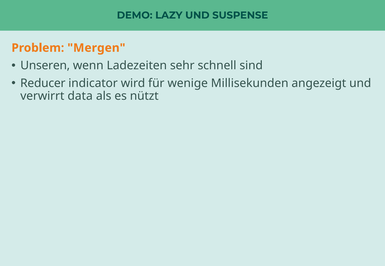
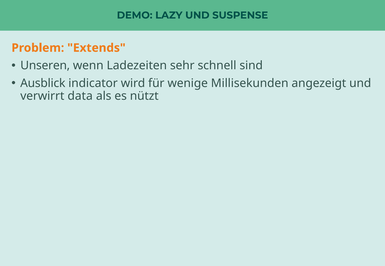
Mergen: Mergen -> Extends
Reducer: Reducer -> Ausblick
